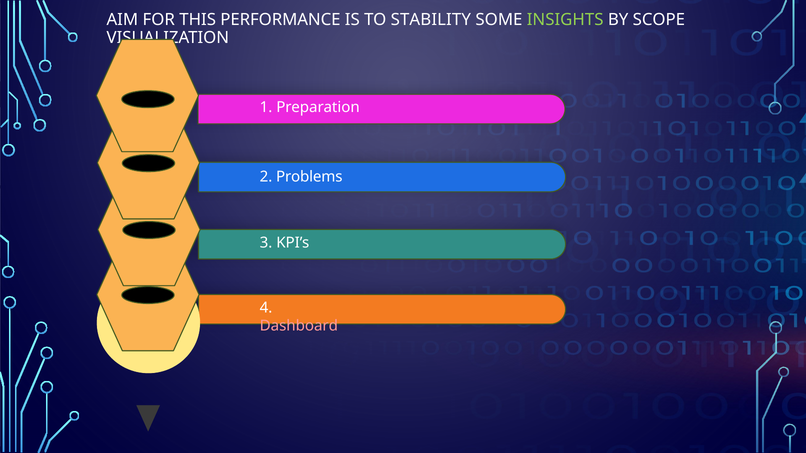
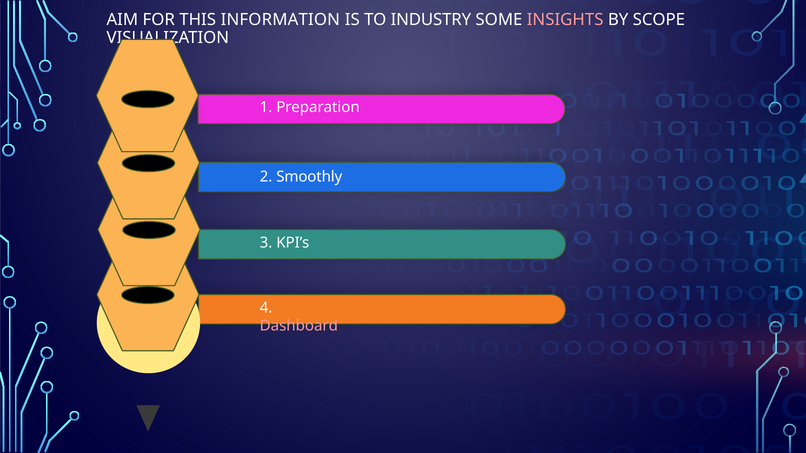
PERFORMANCE: PERFORMANCE -> INFORMATION
STABILITY: STABILITY -> INDUSTRY
INSIGHTS colour: light green -> pink
Problems: Problems -> Smoothly
